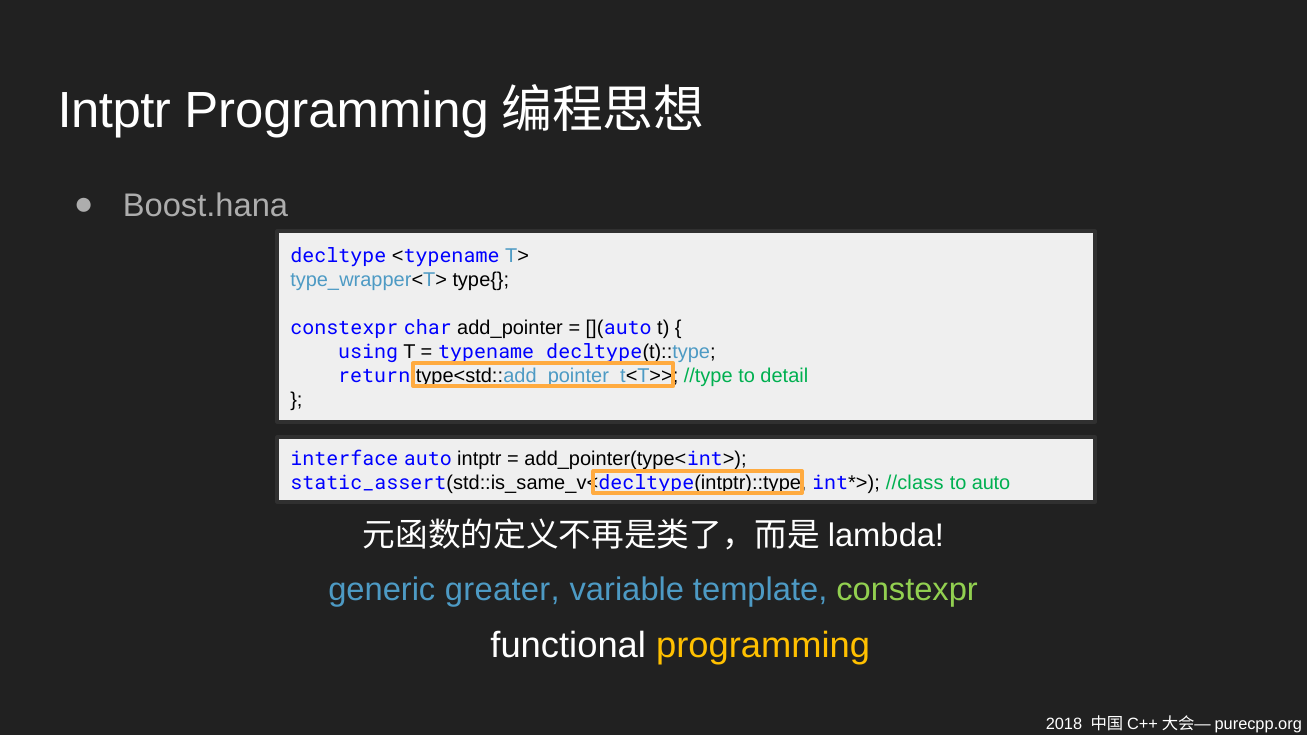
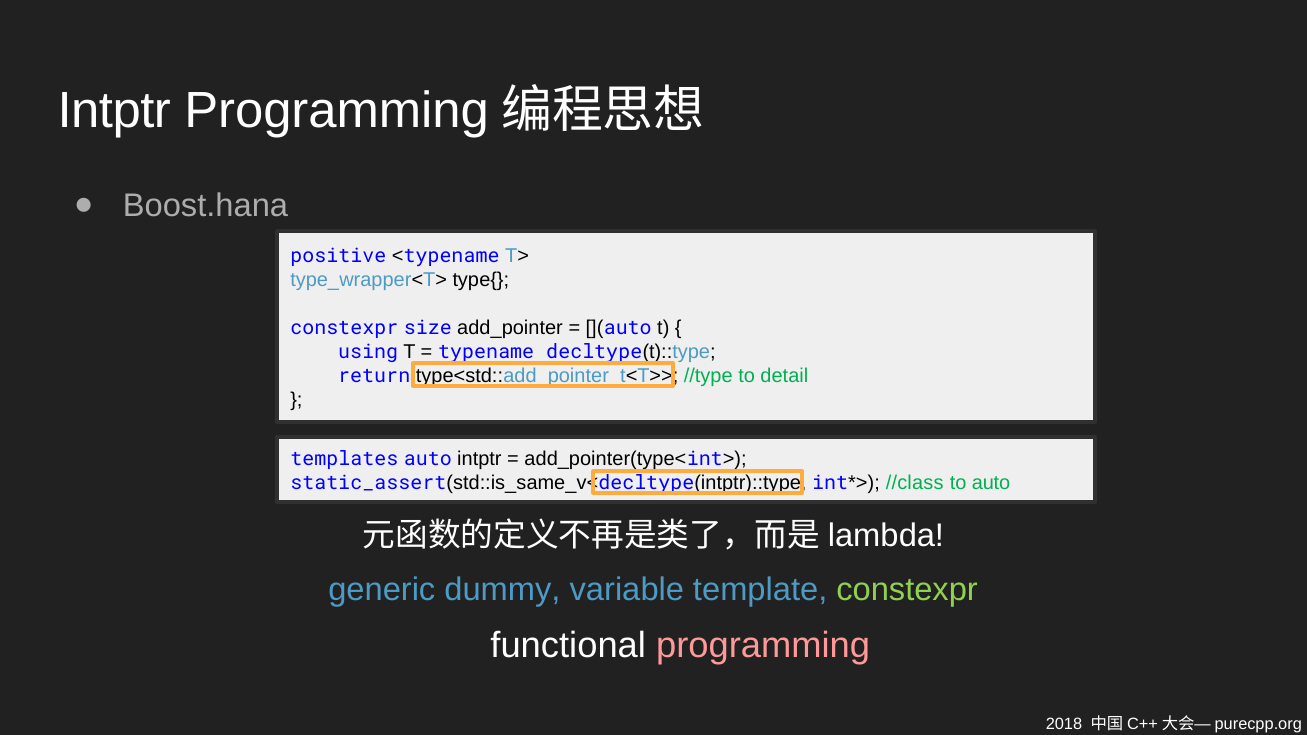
decltype: decltype -> positive
char: char -> size
interface: interface -> templates
greater: greater -> dummy
programming at (763, 646) colour: yellow -> pink
